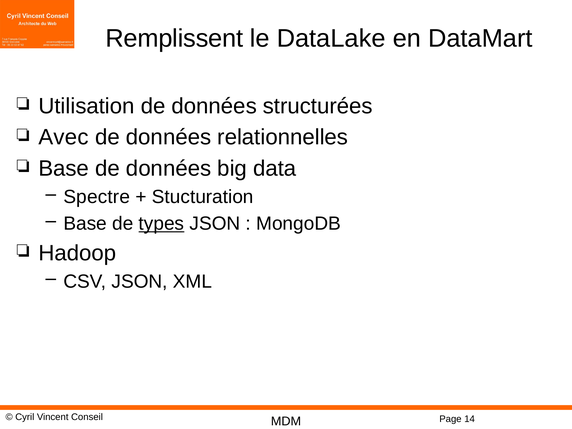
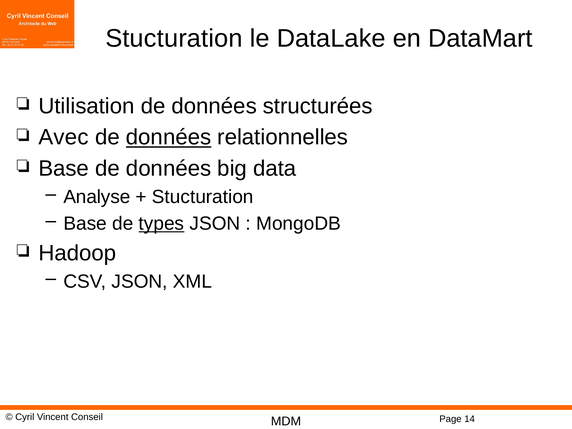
Remplissent at (174, 38): Remplissent -> Stucturation
données at (169, 137) underline: none -> present
Spectre: Spectre -> Analyse
